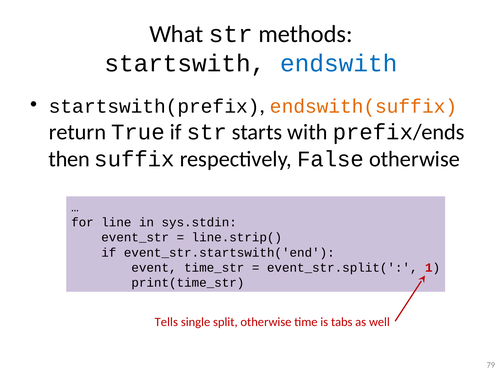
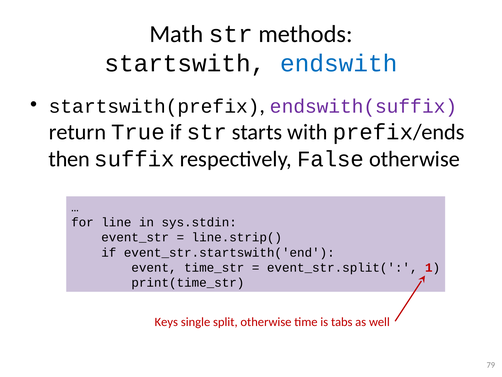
What: What -> Math
endswith(suffix colour: orange -> purple
Tells: Tells -> Keys
